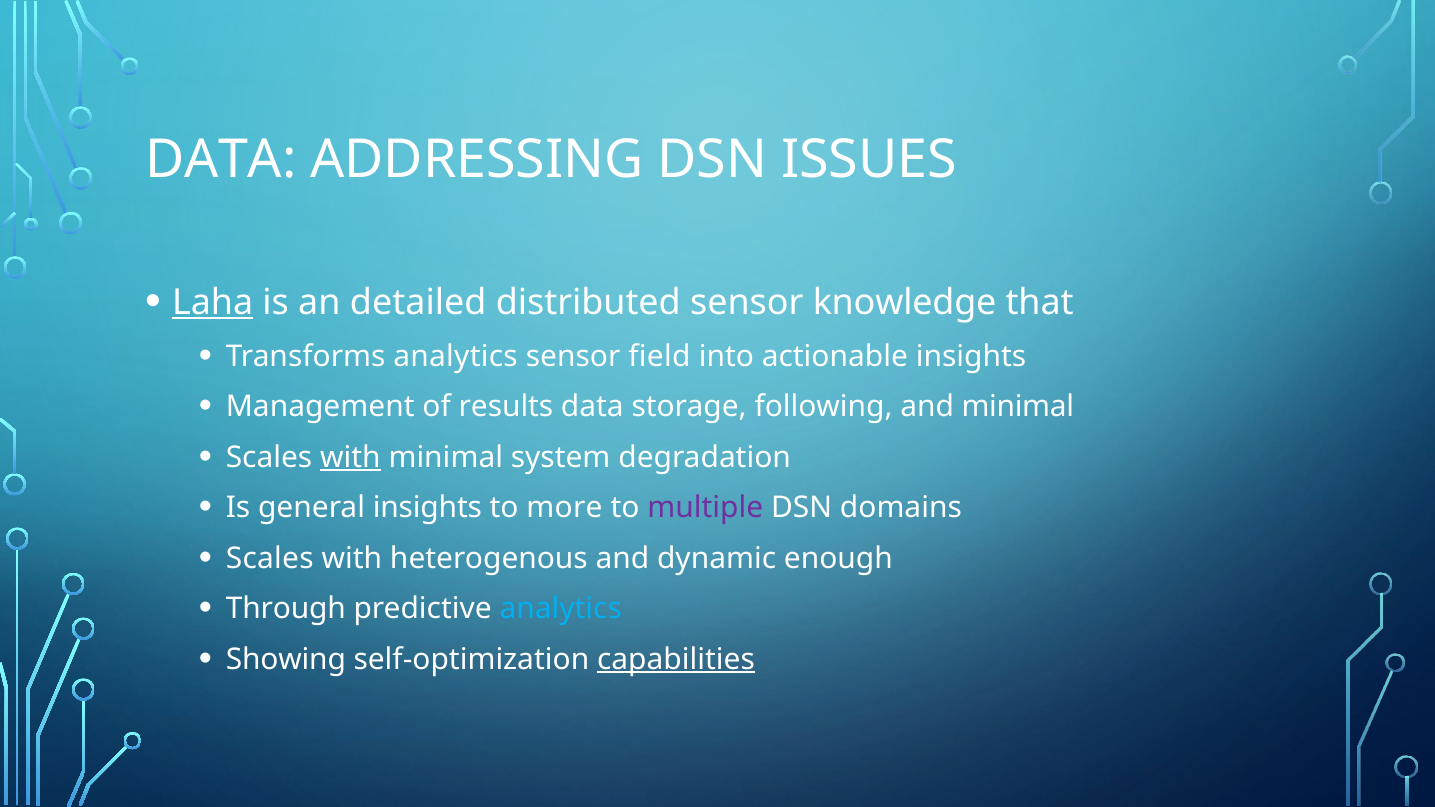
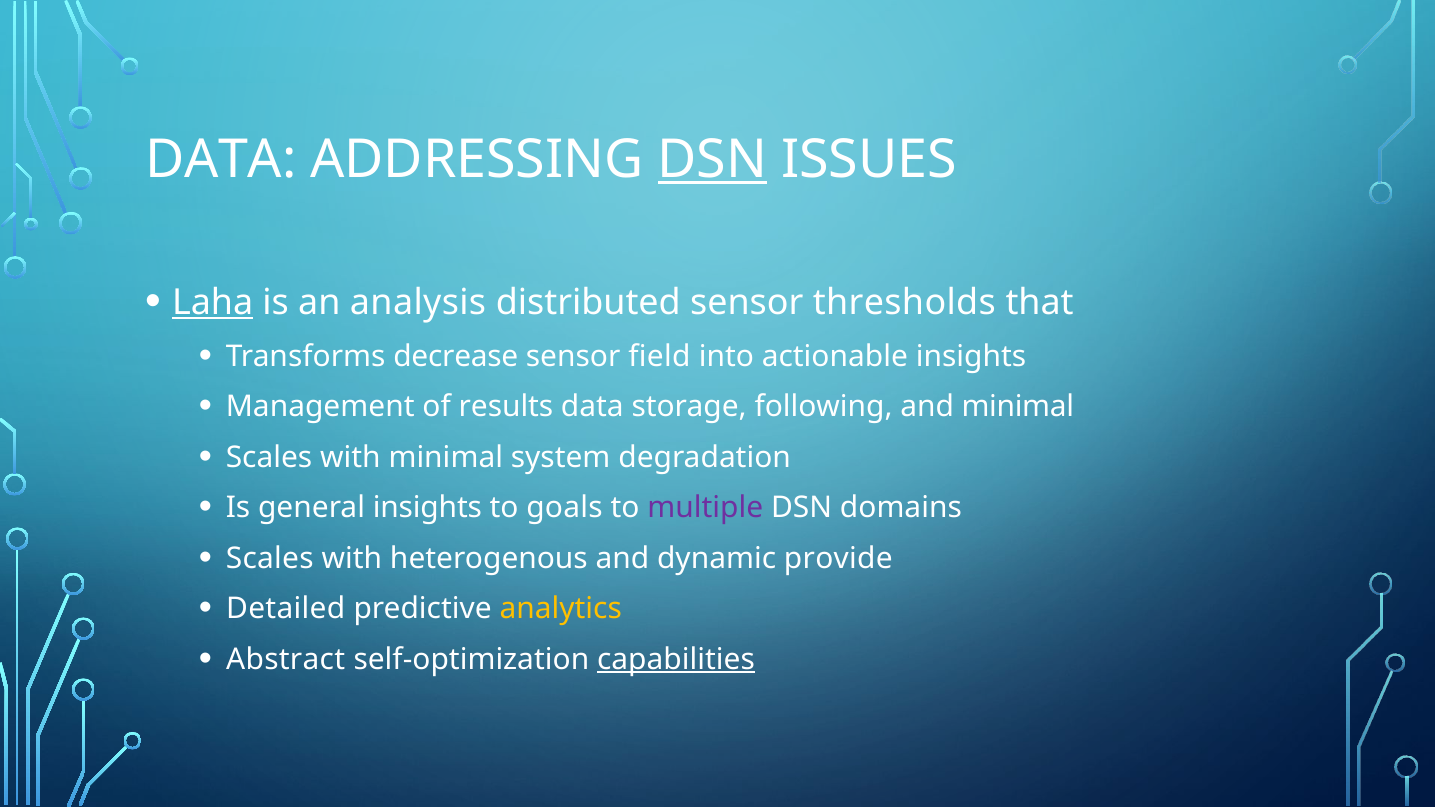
DSN at (712, 159) underline: none -> present
detailed: detailed -> analysis
knowledge: knowledge -> thresholds
Transforms analytics: analytics -> decrease
with at (350, 457) underline: present -> none
more: more -> goals
enough: enough -> provide
Through: Through -> Detailed
analytics at (561, 609) colour: light blue -> yellow
Showing: Showing -> Abstract
